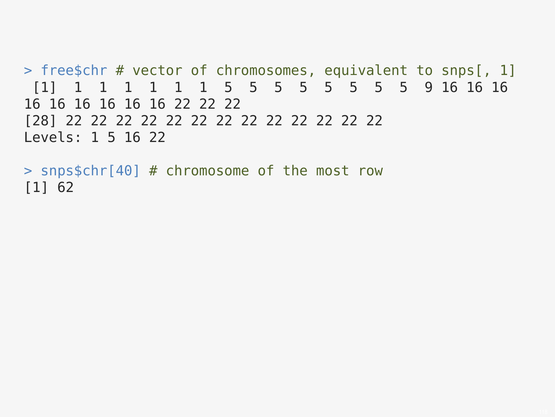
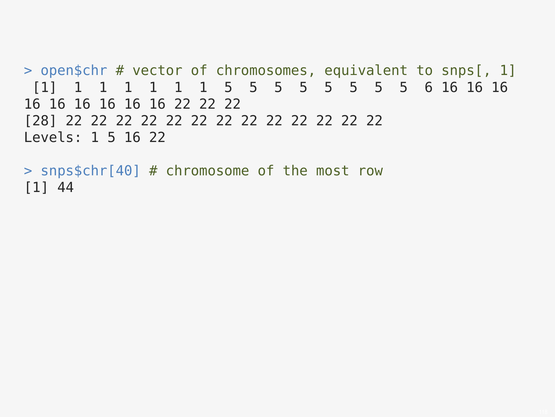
free$chr: free$chr -> open$chr
9: 9 -> 6
62: 62 -> 44
